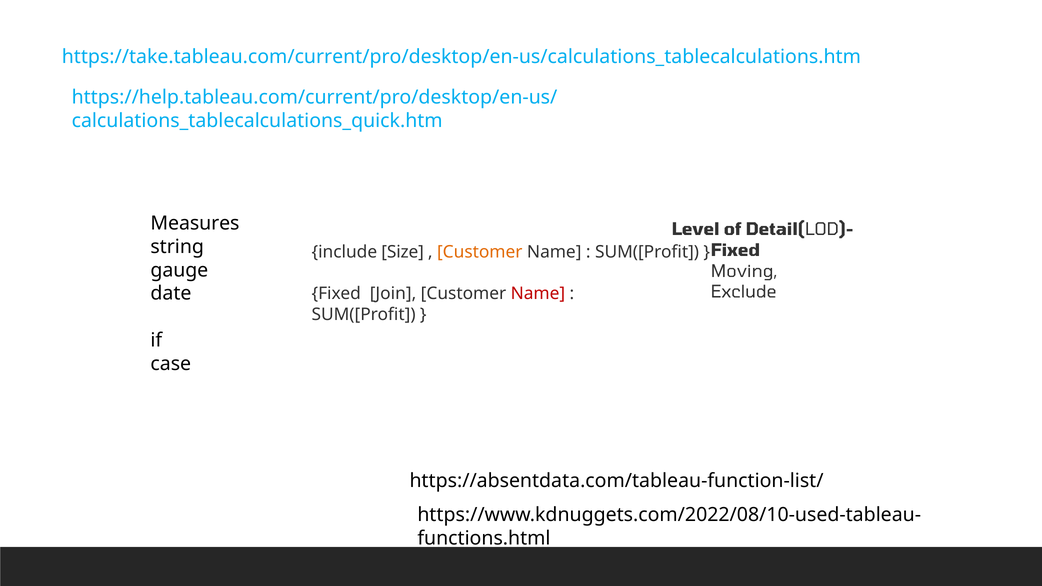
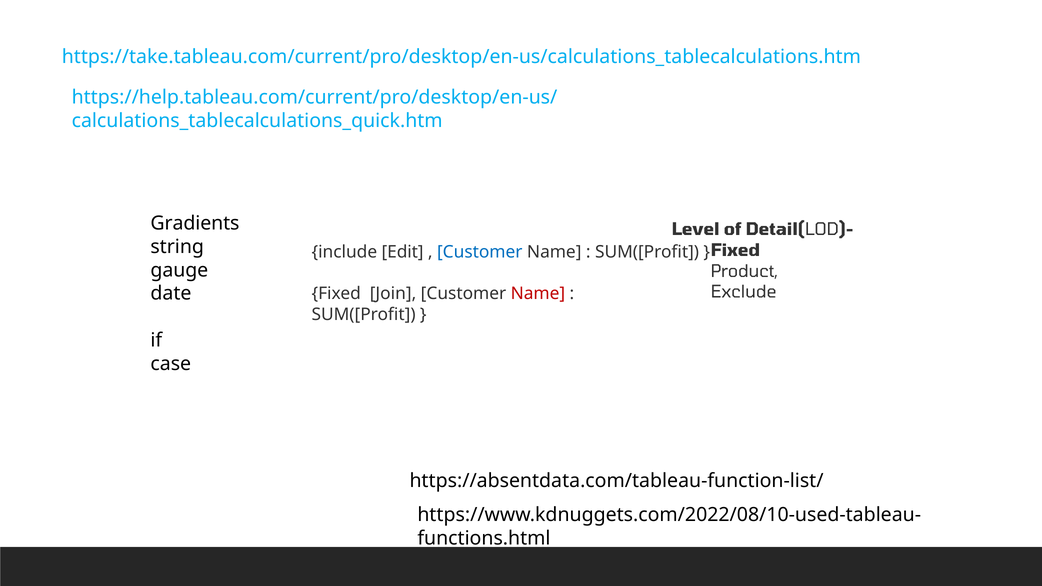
Measures: Measures -> Gradients
Size: Size -> Edit
Customer at (480, 252) colour: orange -> blue
Moving: Moving -> Product
